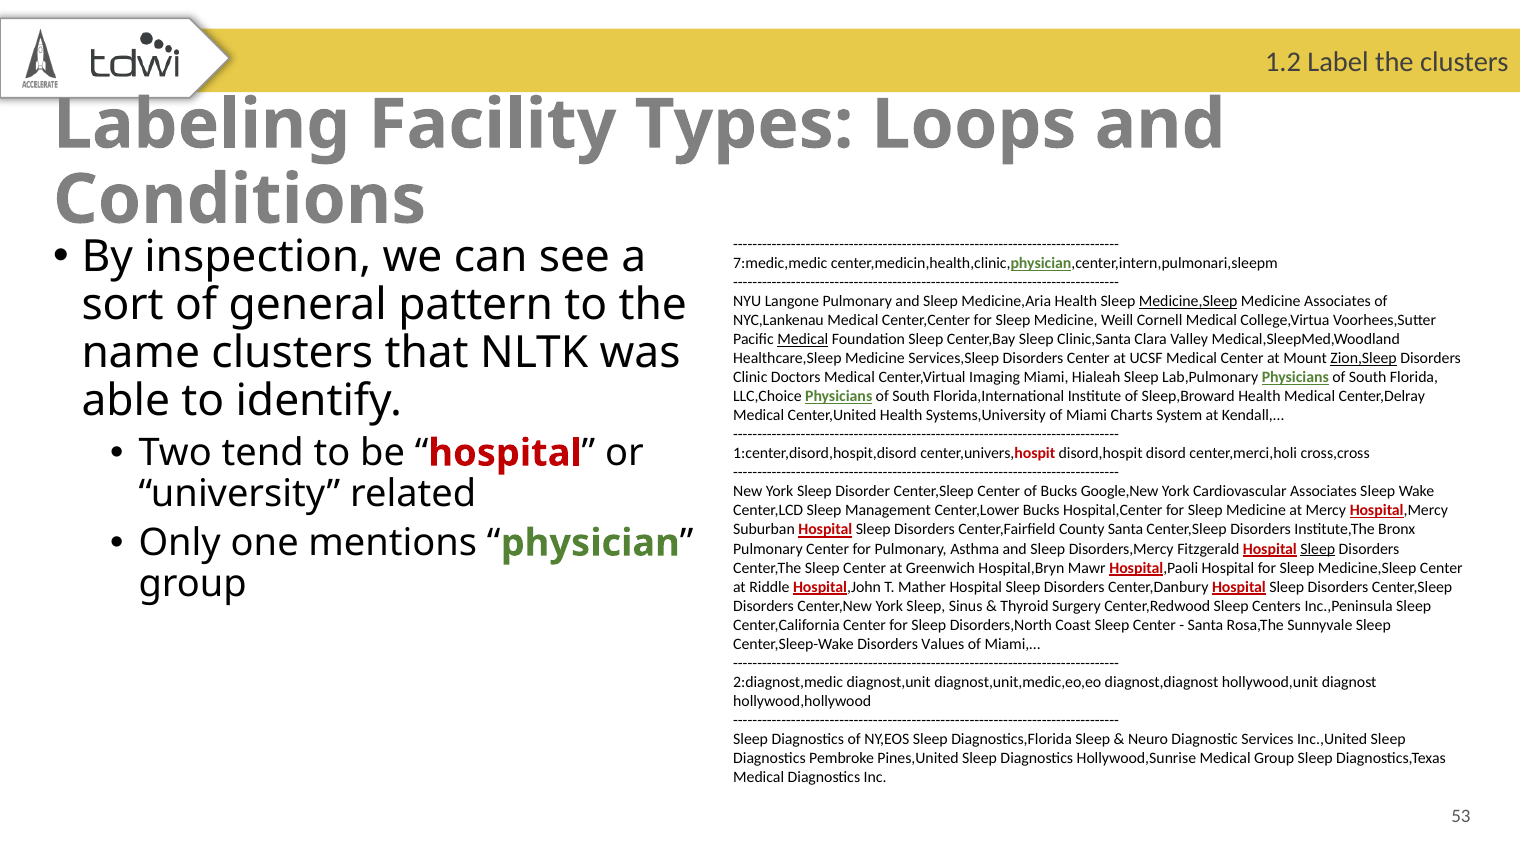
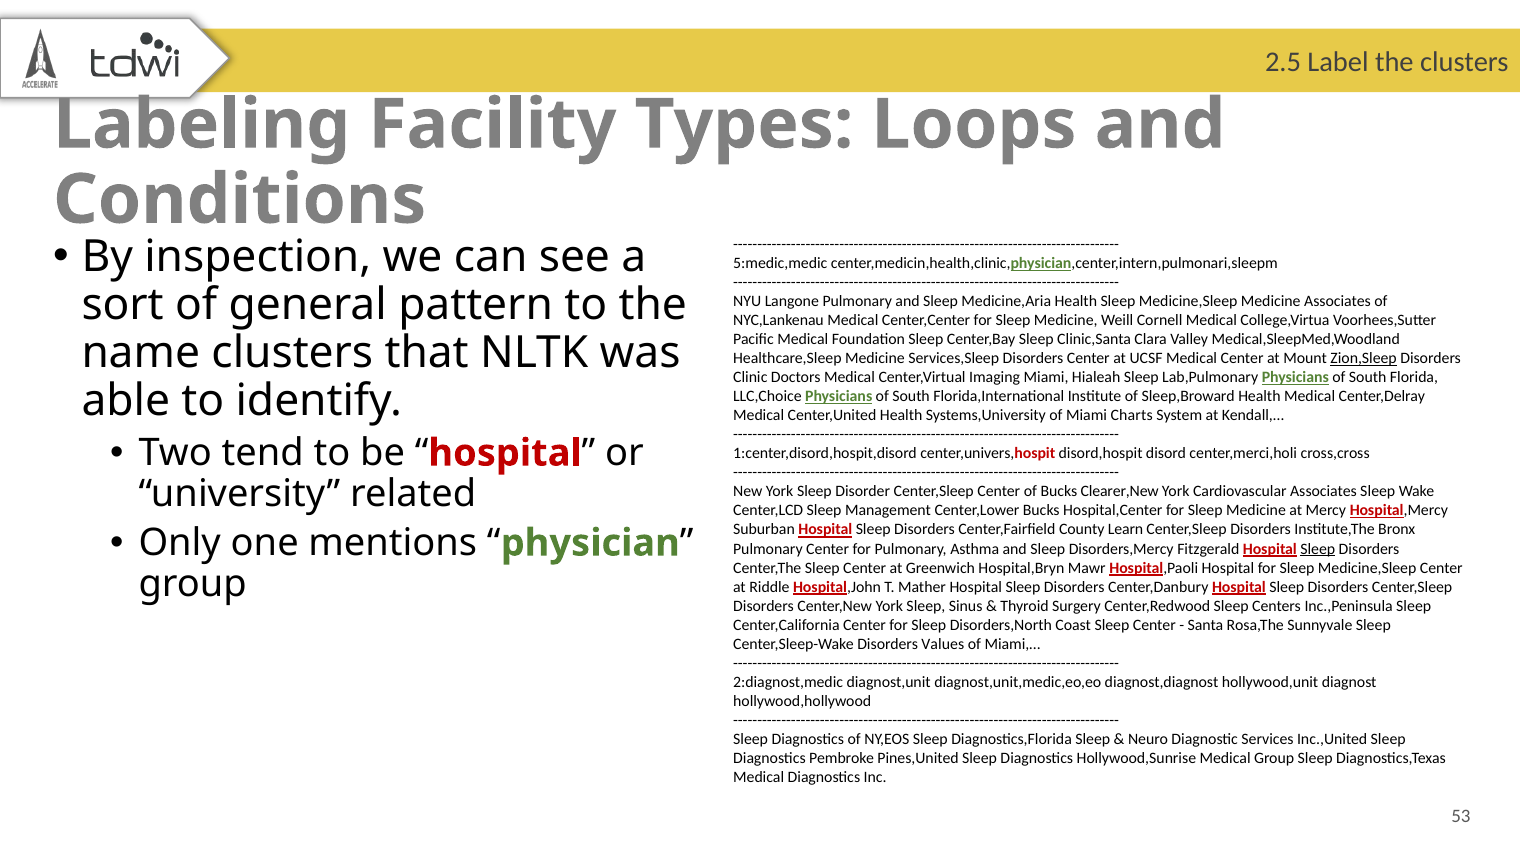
1.2: 1.2 -> 2.5
7:medic,medic: 7:medic,medic -> 5:medic,medic
Medicine,Sleep at (1188, 301) underline: present -> none
Medical at (803, 339) underline: present -> none
Google,New: Google,New -> Clearer,New
County Santa: Santa -> Learn
